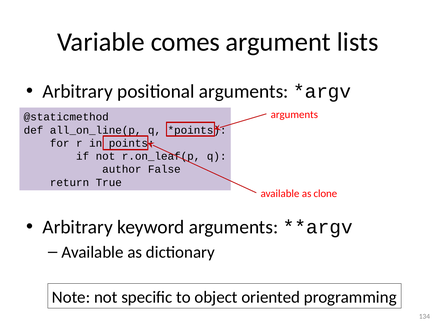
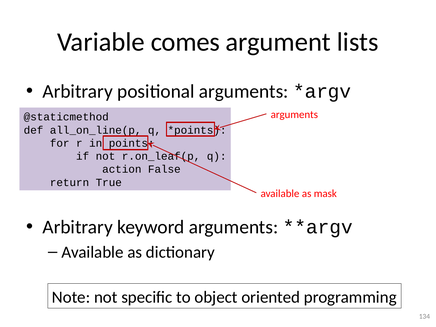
author: author -> action
clone: clone -> mask
